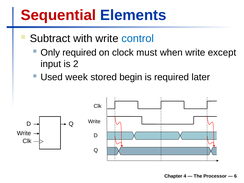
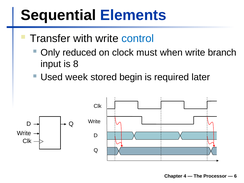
Sequential colour: red -> black
Subtract: Subtract -> Transfer
Only required: required -> reduced
except: except -> branch
2: 2 -> 8
